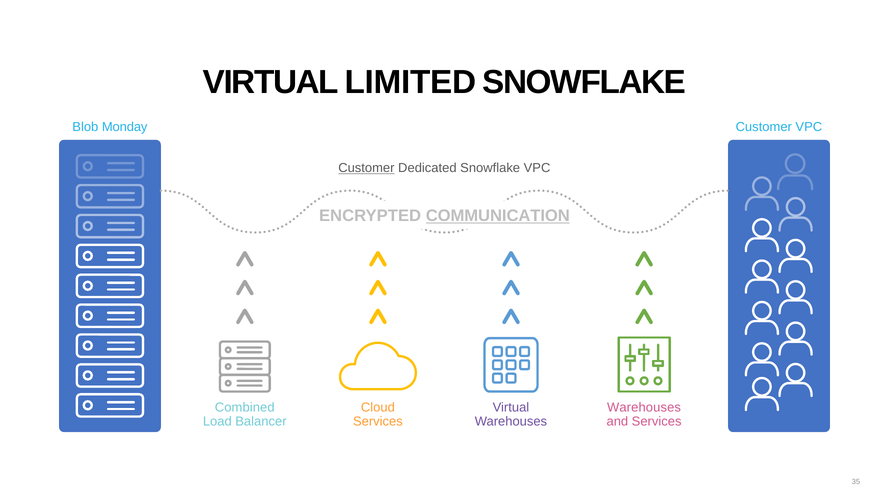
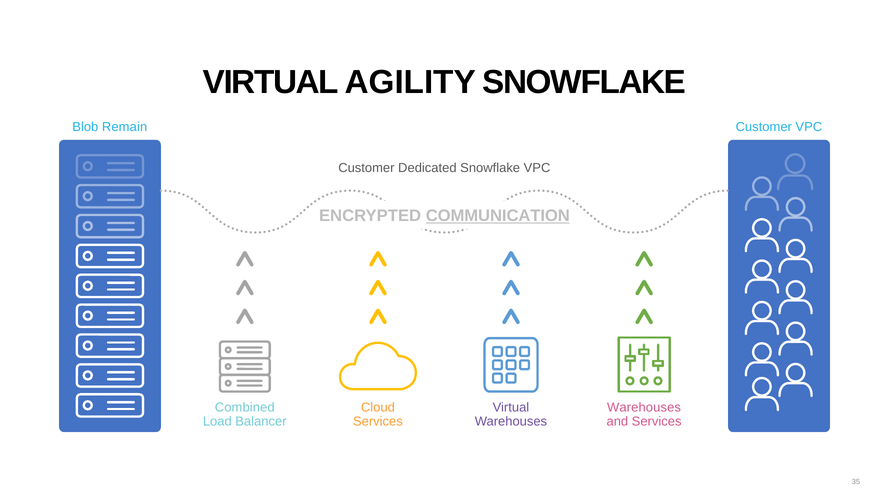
LIMITED: LIMITED -> AGILITY
Monday: Monday -> Remain
Customer at (366, 168) underline: present -> none
